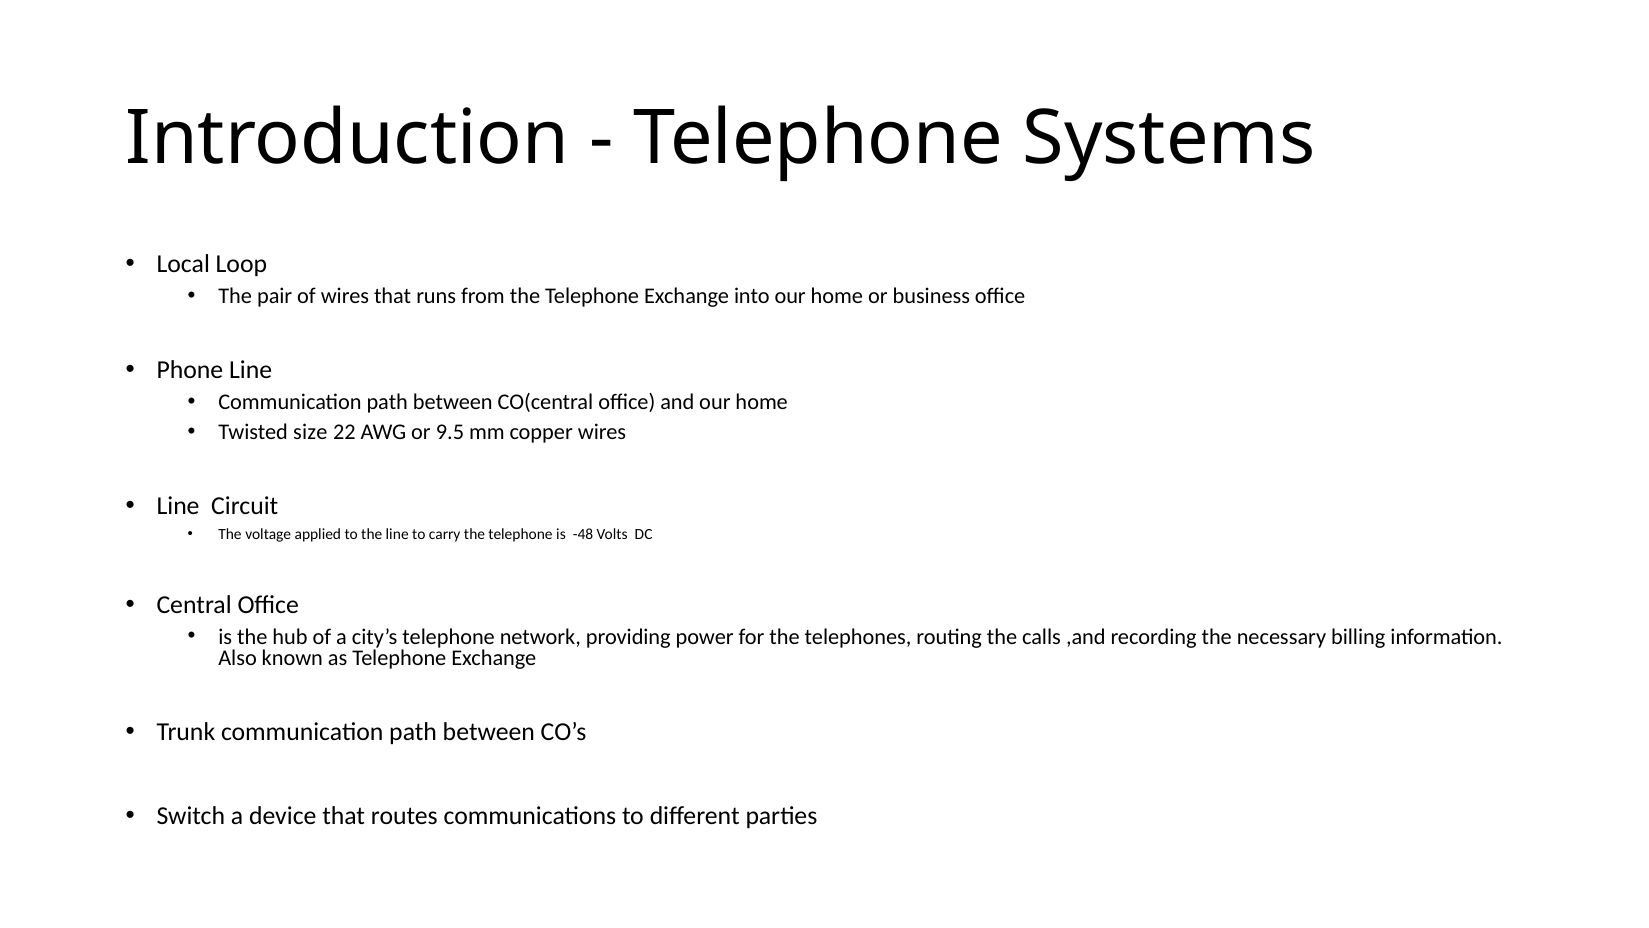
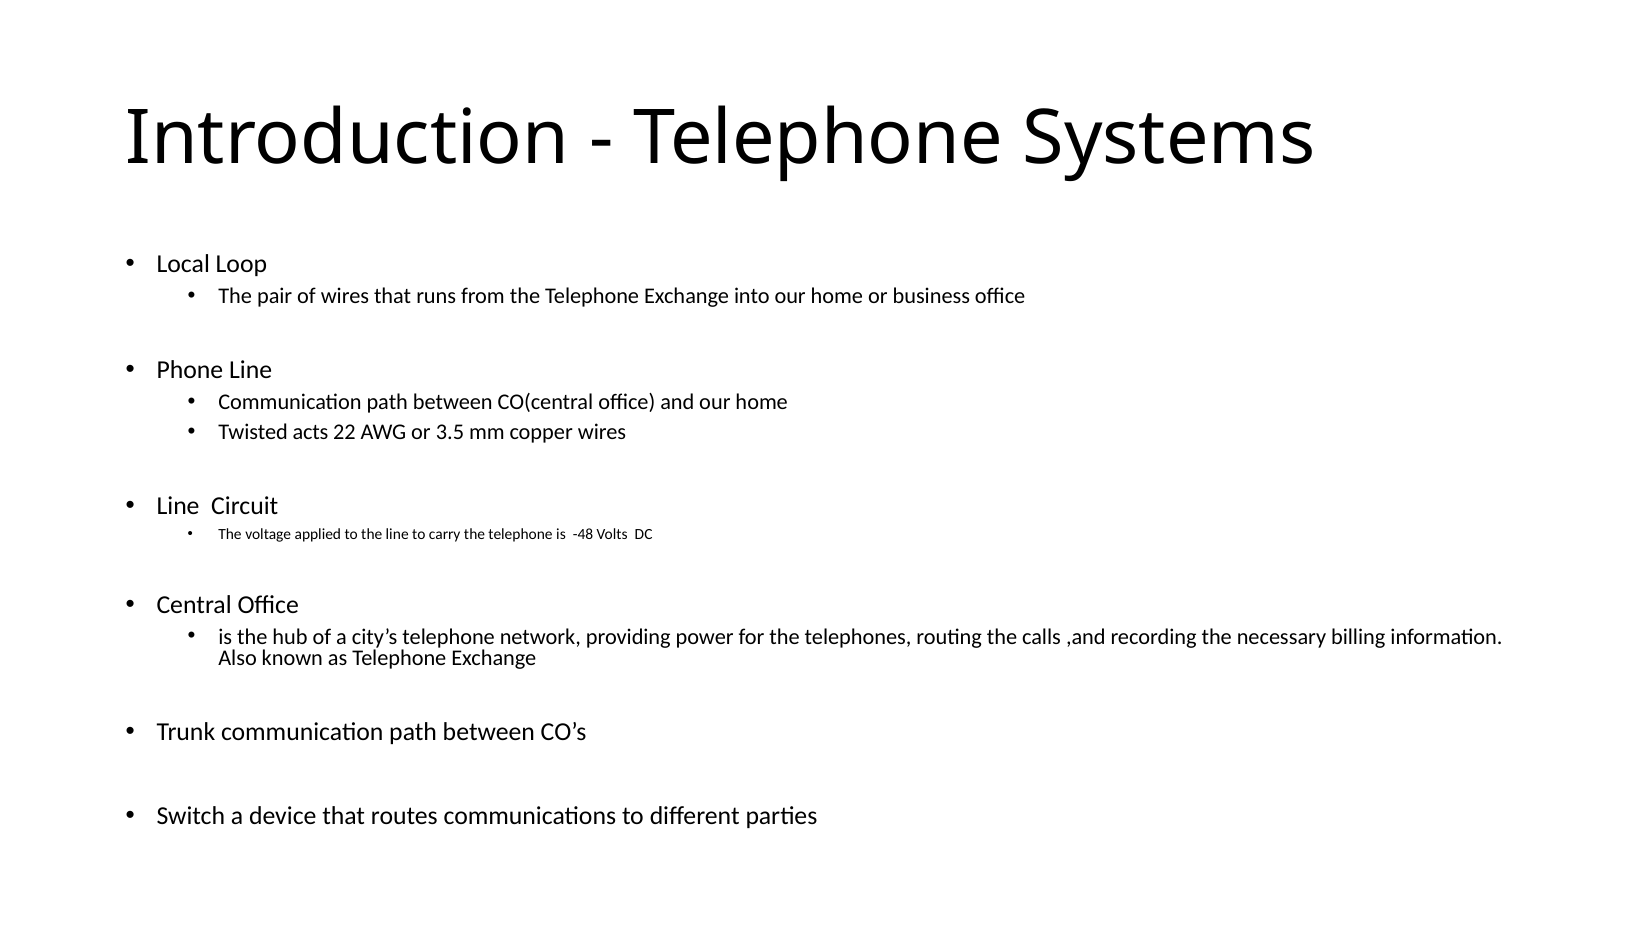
size: size -> acts
9.5: 9.5 -> 3.5
